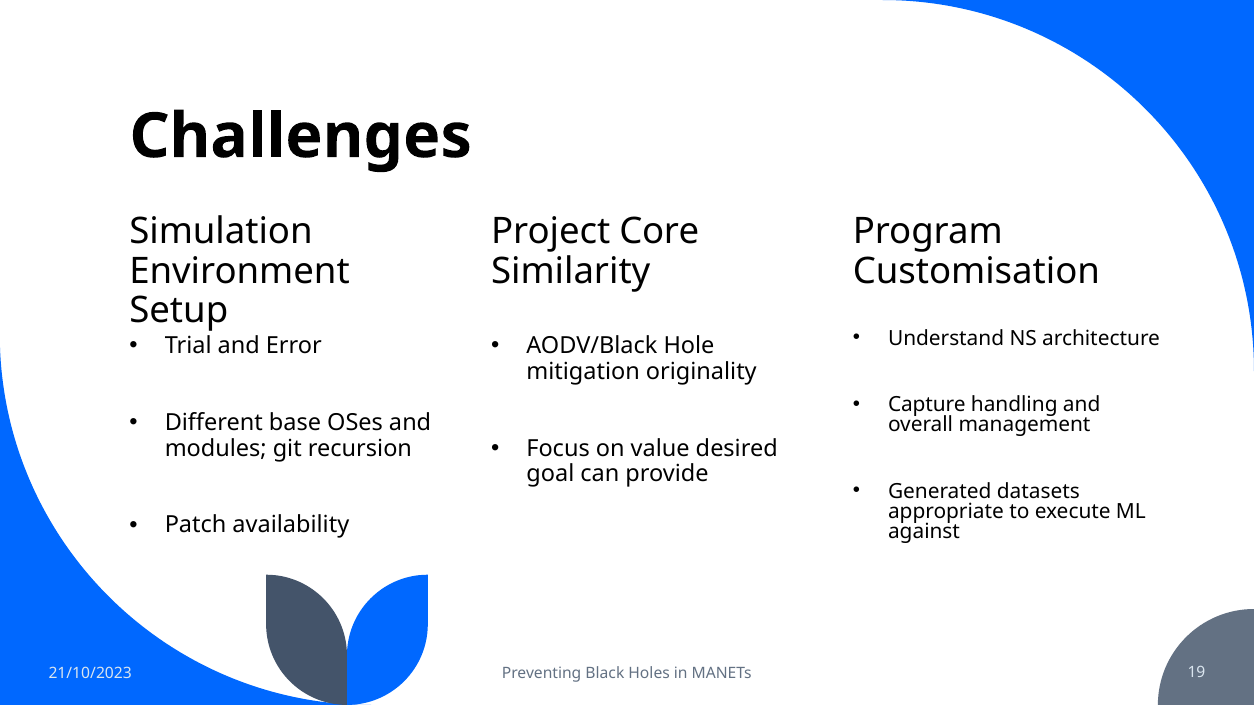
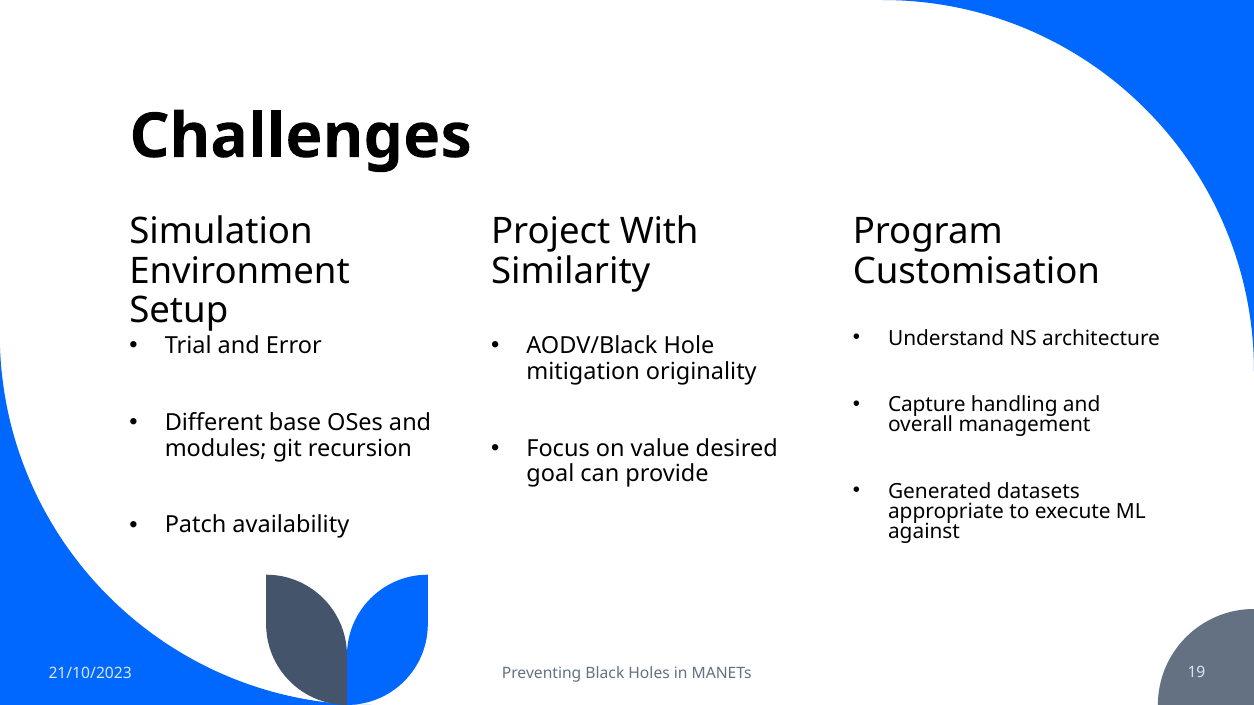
Core: Core -> With
